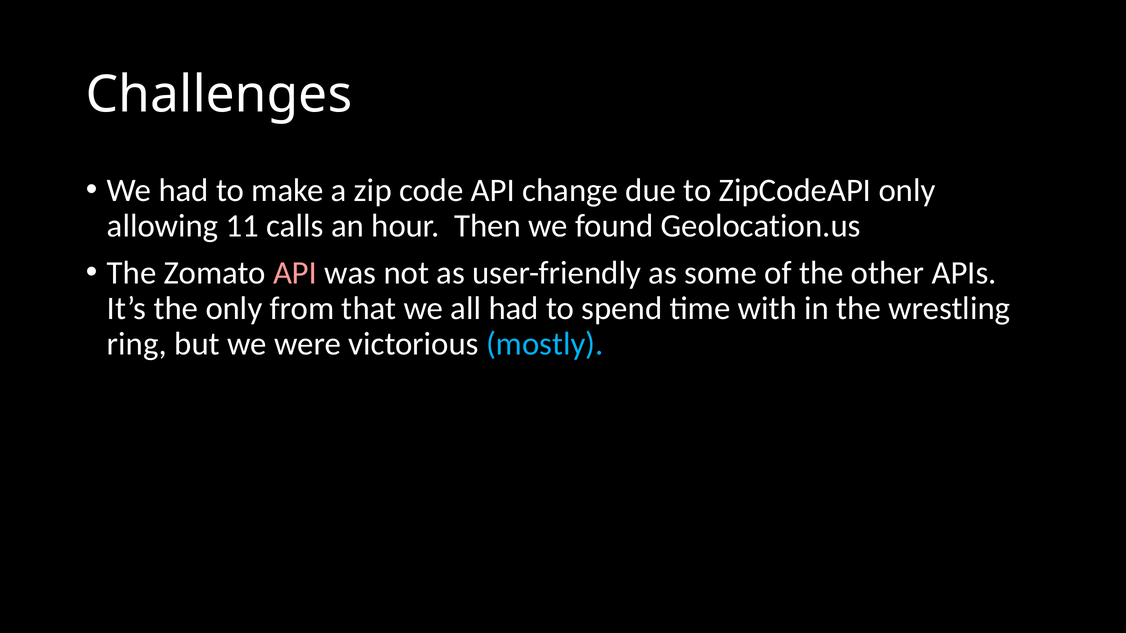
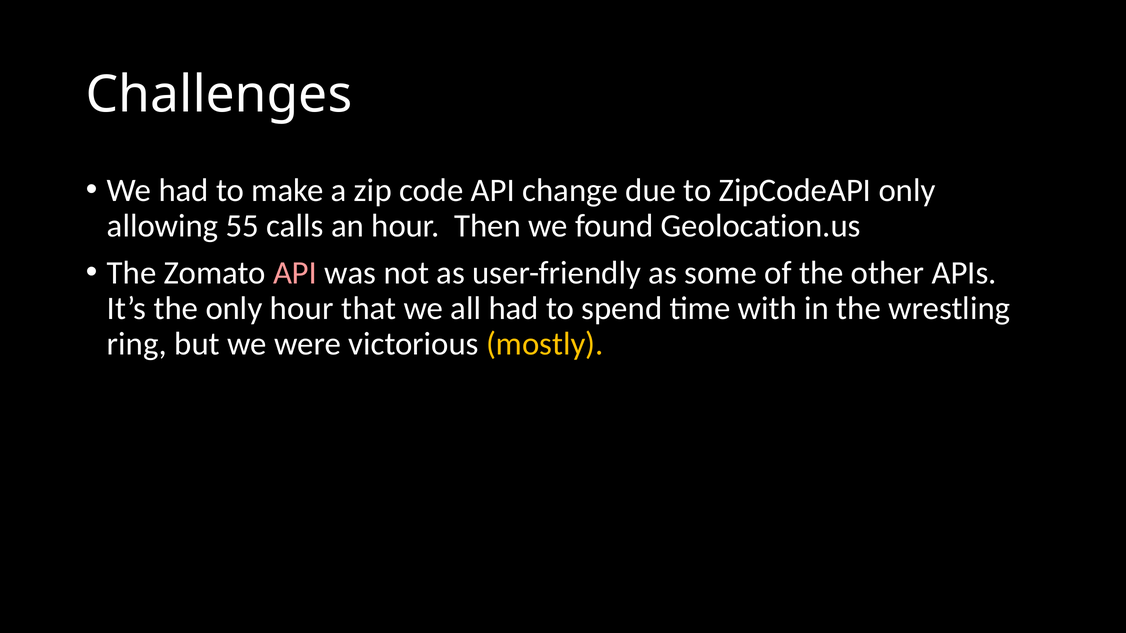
11: 11 -> 55
only from: from -> hour
mostly colour: light blue -> yellow
